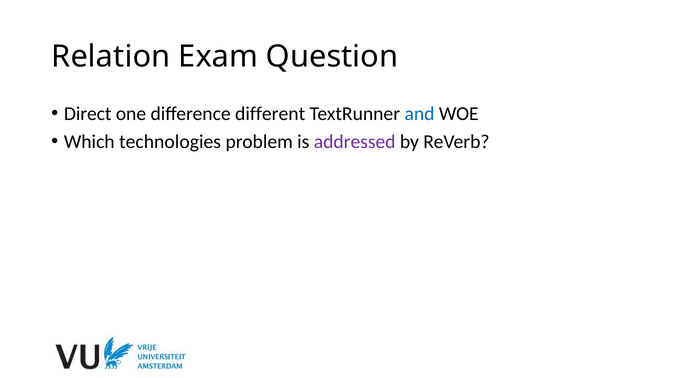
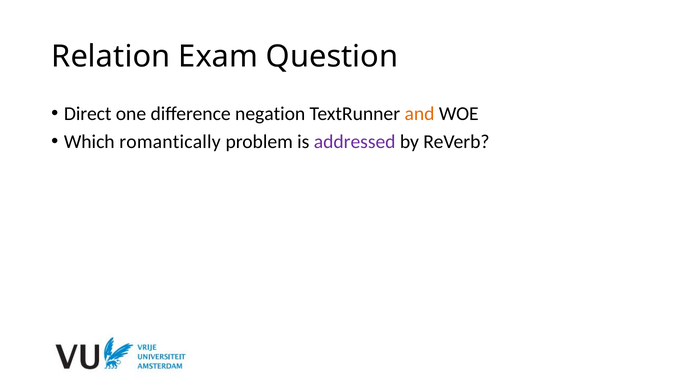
different: different -> negation
and colour: blue -> orange
technologies: technologies -> romantically
